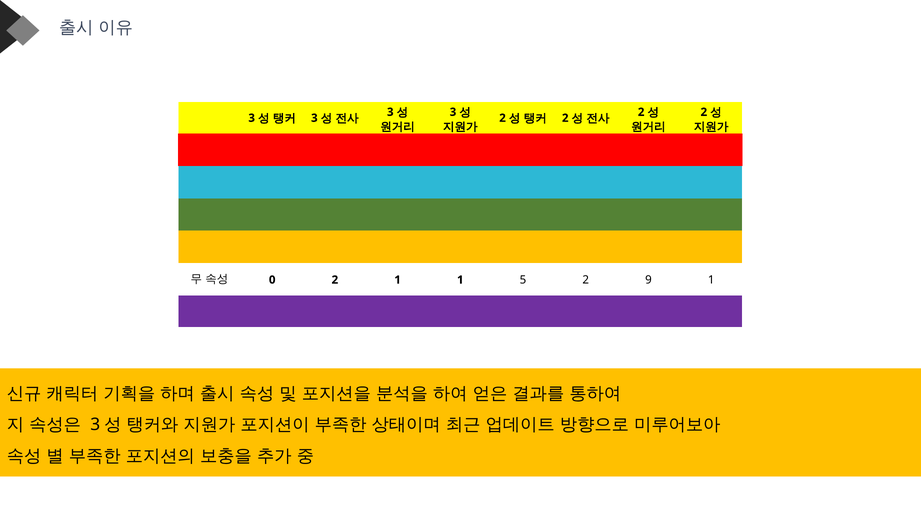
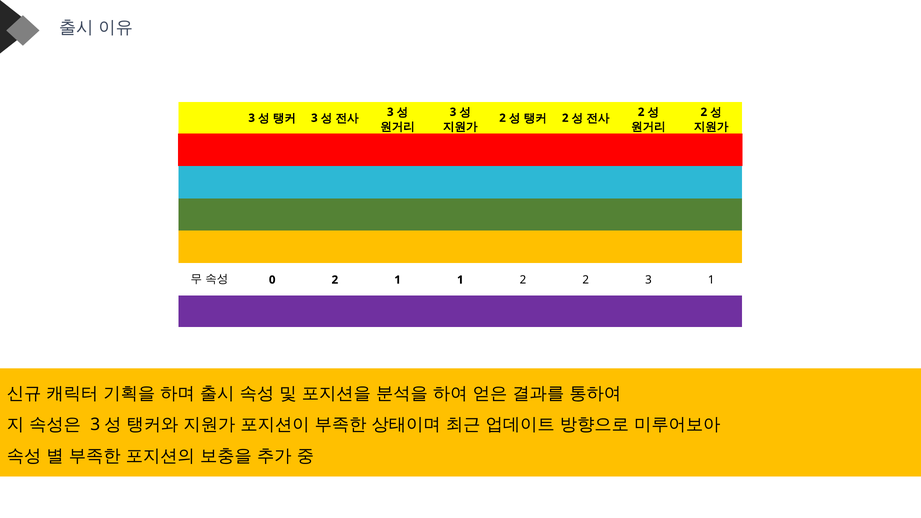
1 5: 5 -> 2
2 9: 9 -> 3
